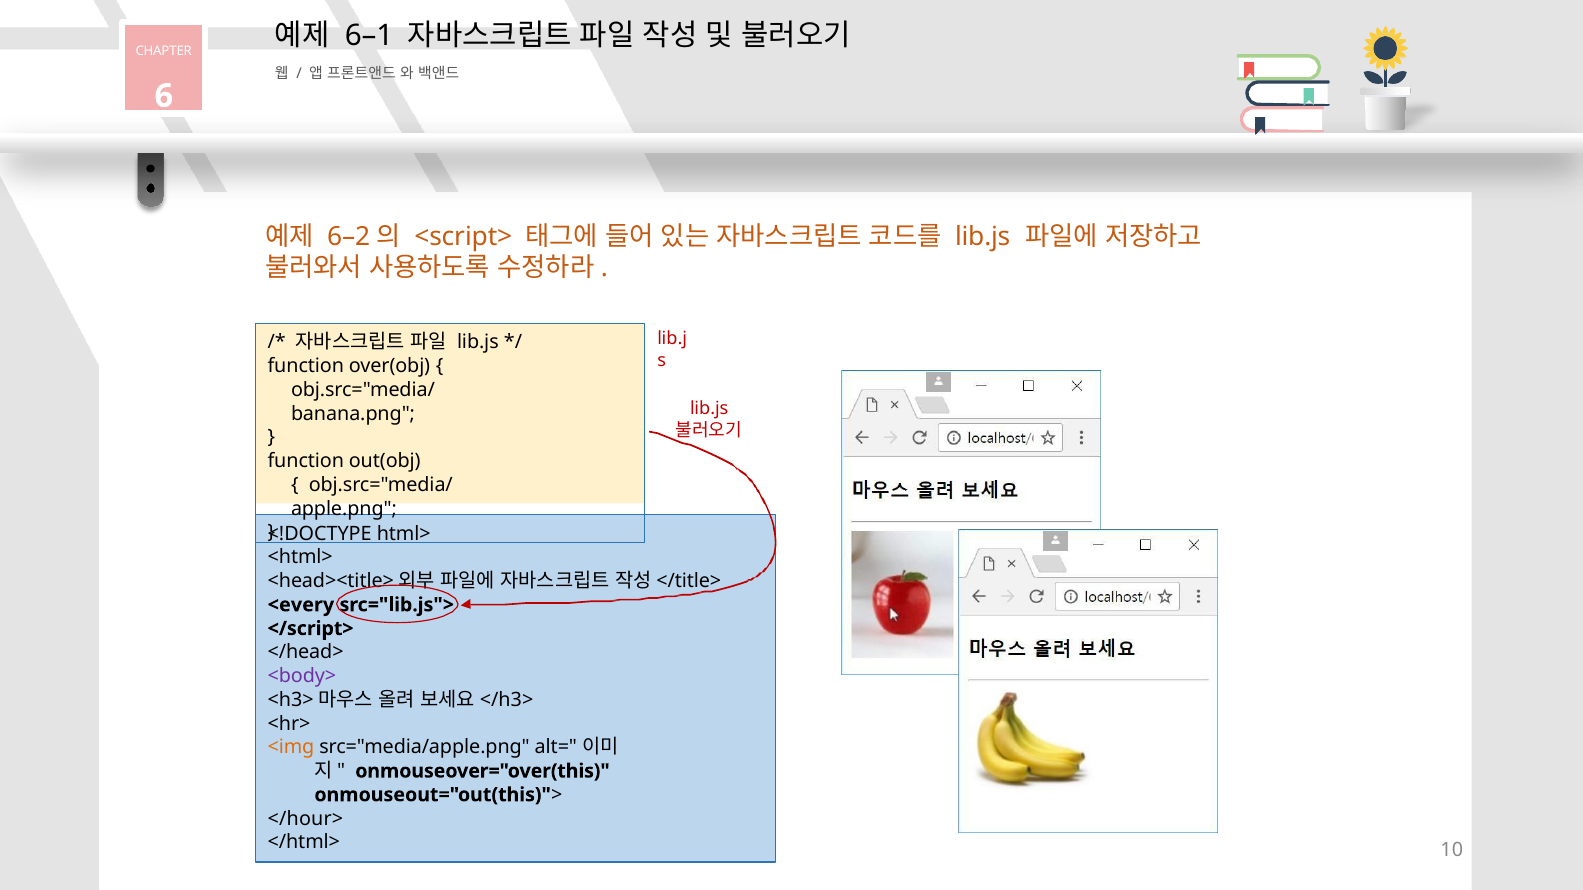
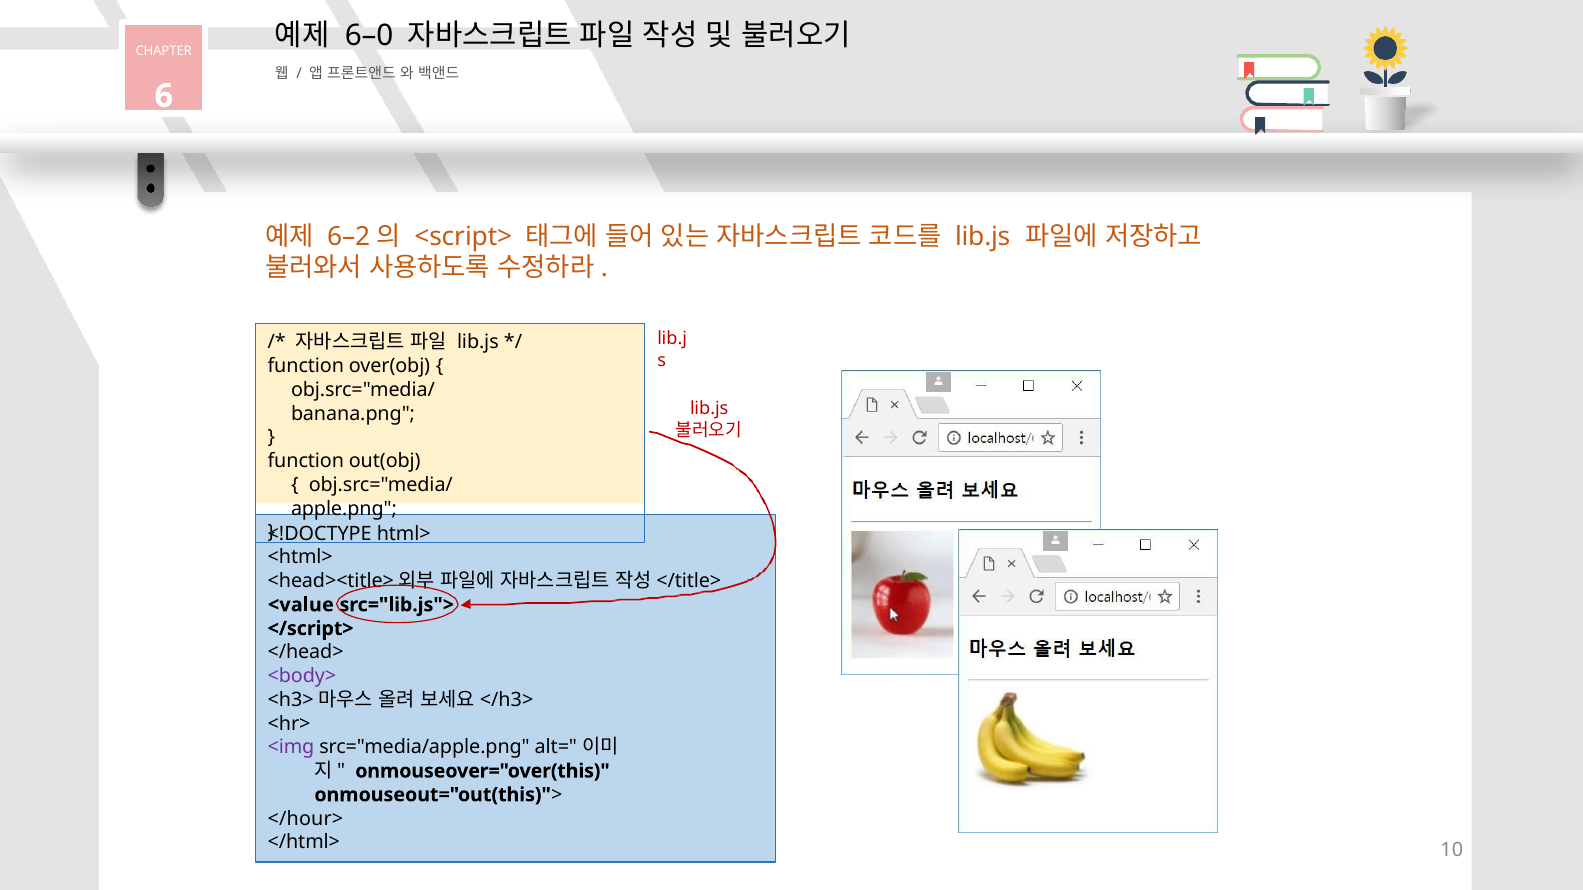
6–1: 6–1 -> 6–0
<every: <every -> <value
<img colour: orange -> purple
